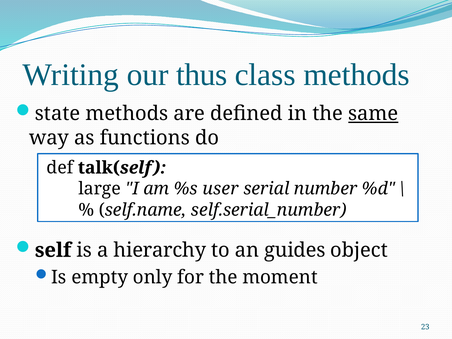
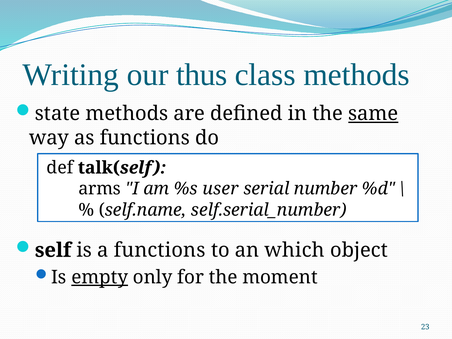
large: large -> arms
a hierarchy: hierarchy -> functions
guides: guides -> which
empty underline: none -> present
